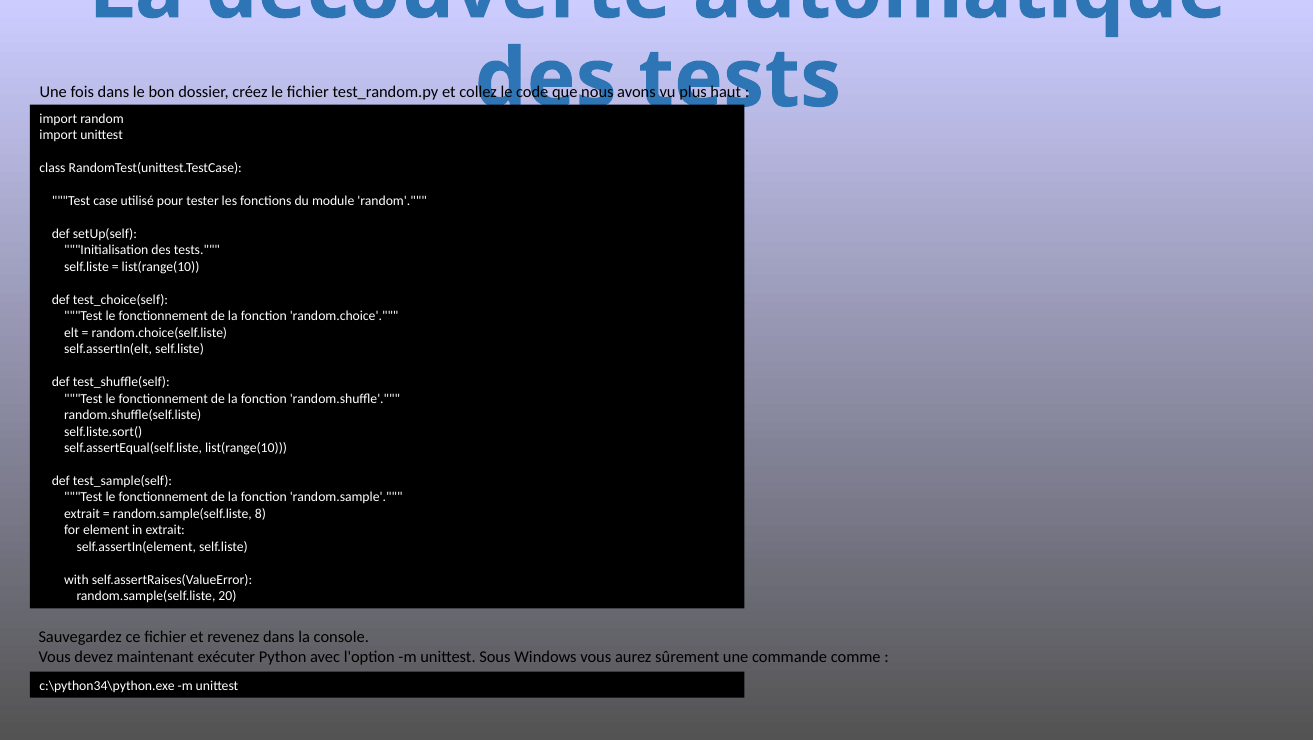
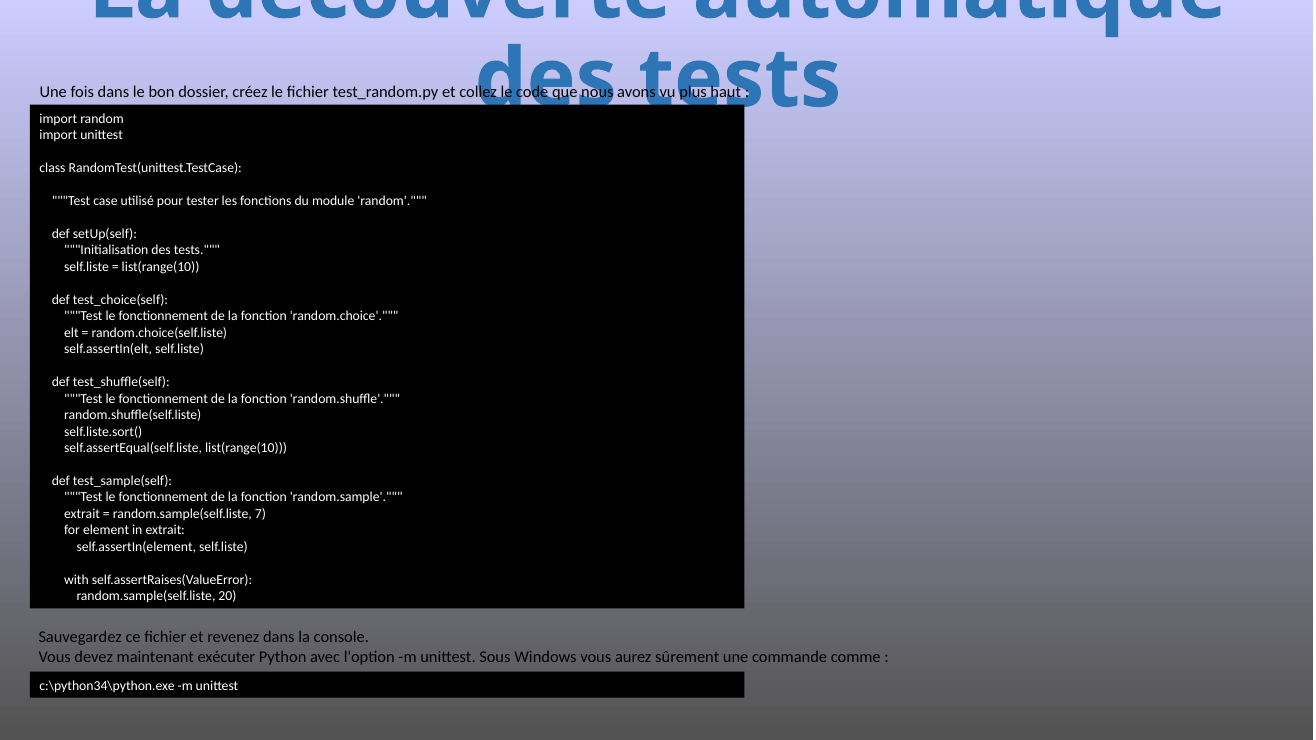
8: 8 -> 7
